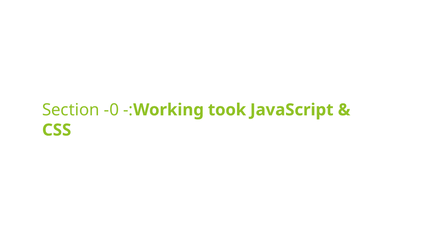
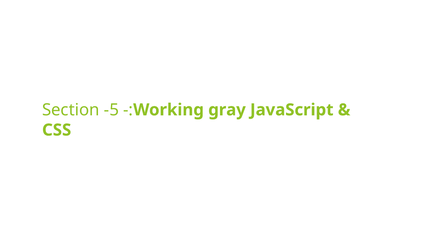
-0: -0 -> -5
took: took -> gray
